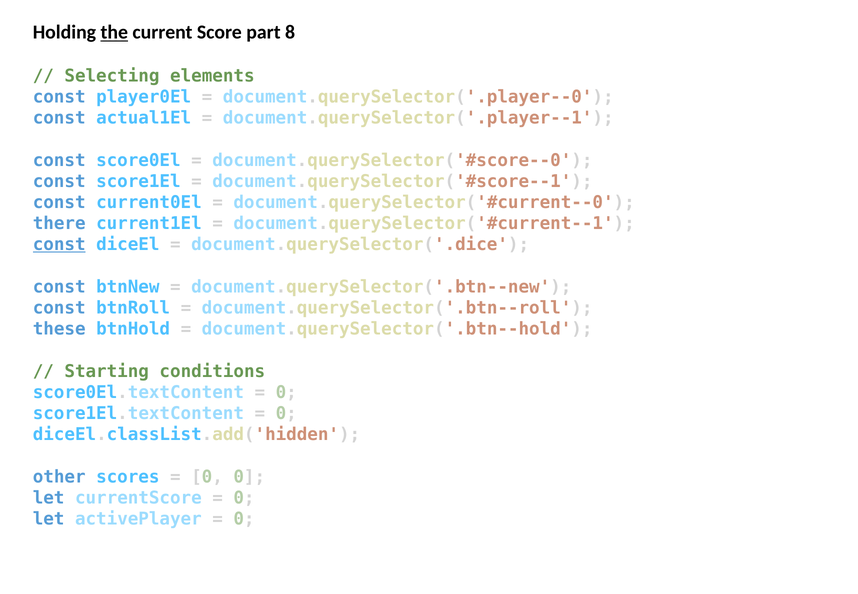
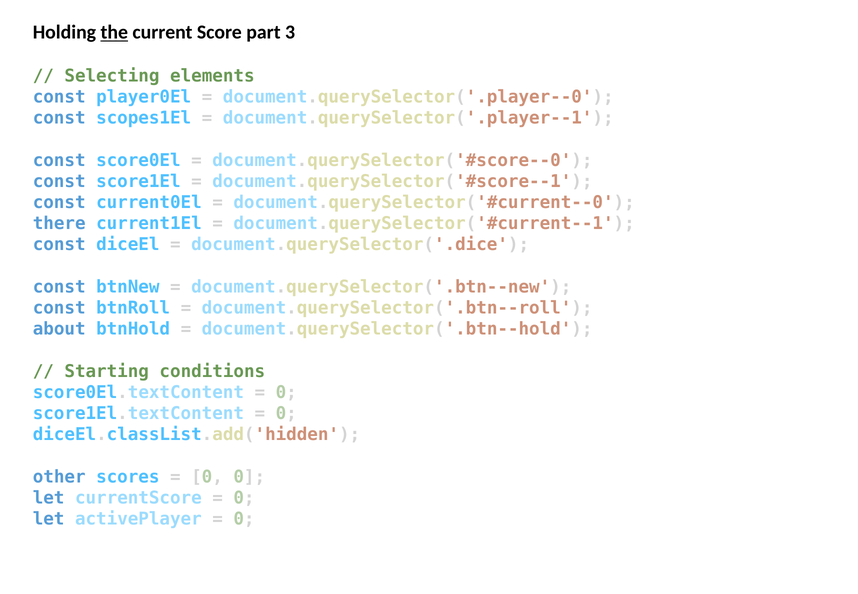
8: 8 -> 3
actual1El: actual1El -> scopes1El
const at (59, 245) underline: present -> none
these: these -> about
